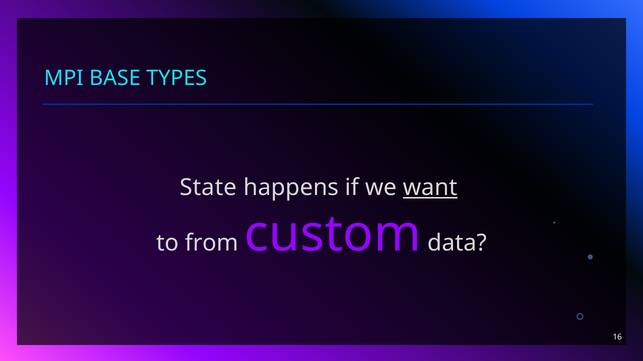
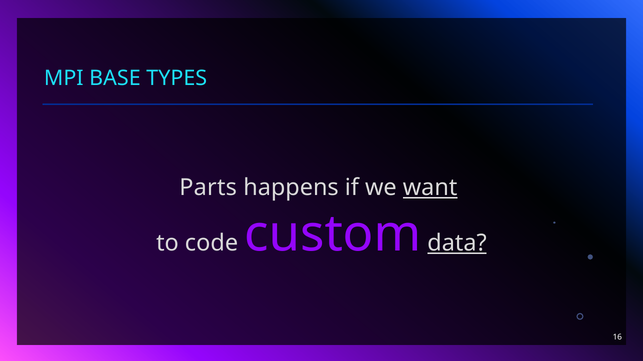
State: State -> Parts
from: from -> code
data underline: none -> present
